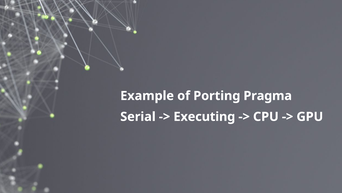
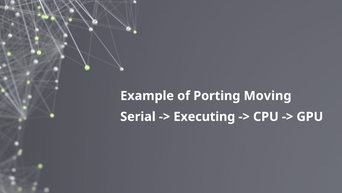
Pragma: Pragma -> Moving
